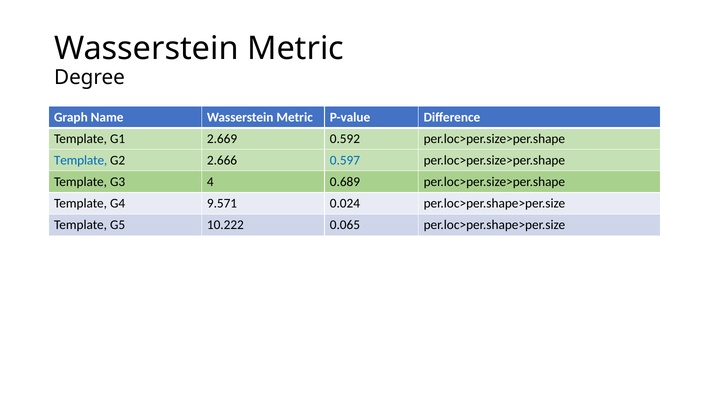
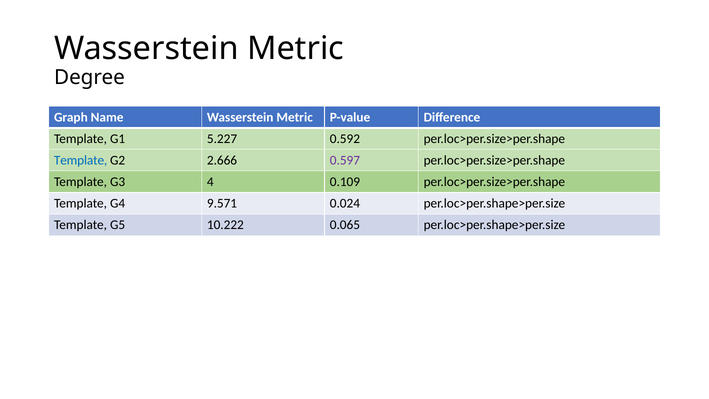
2.669: 2.669 -> 5.227
0.597 colour: blue -> purple
0.689: 0.689 -> 0.109
